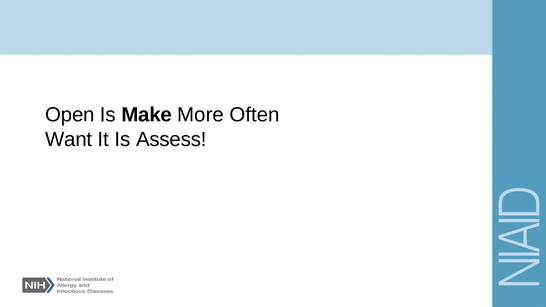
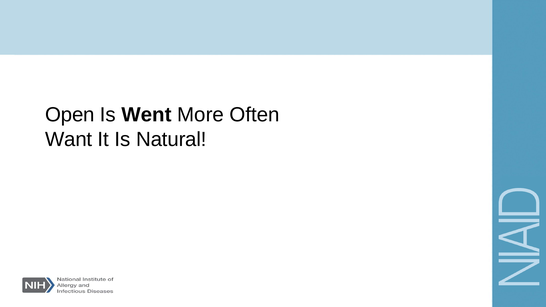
Make: Make -> Went
Assess: Assess -> Natural
